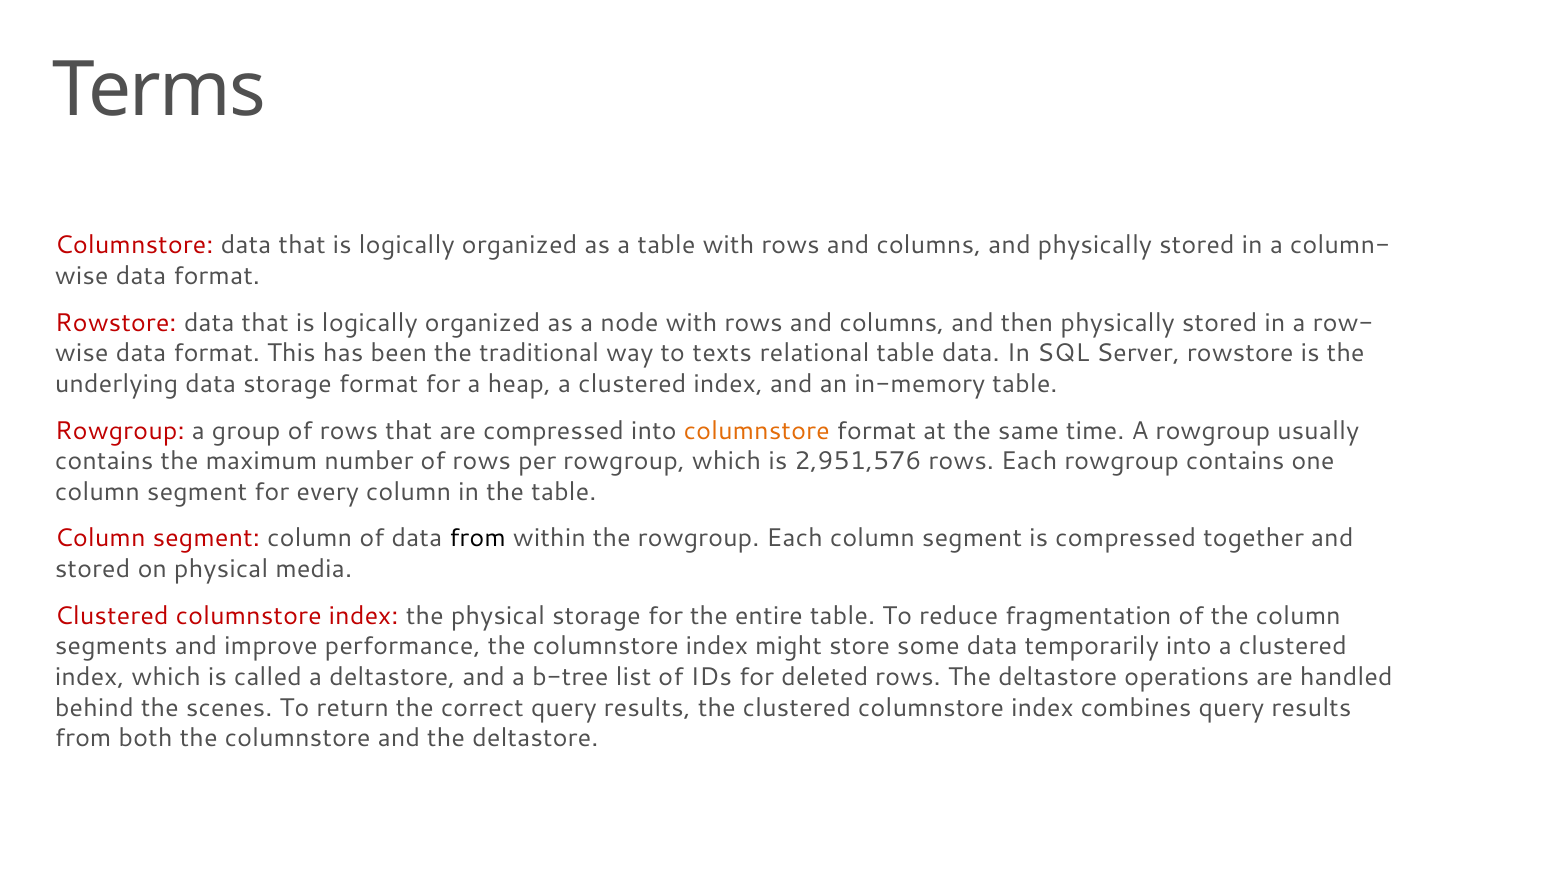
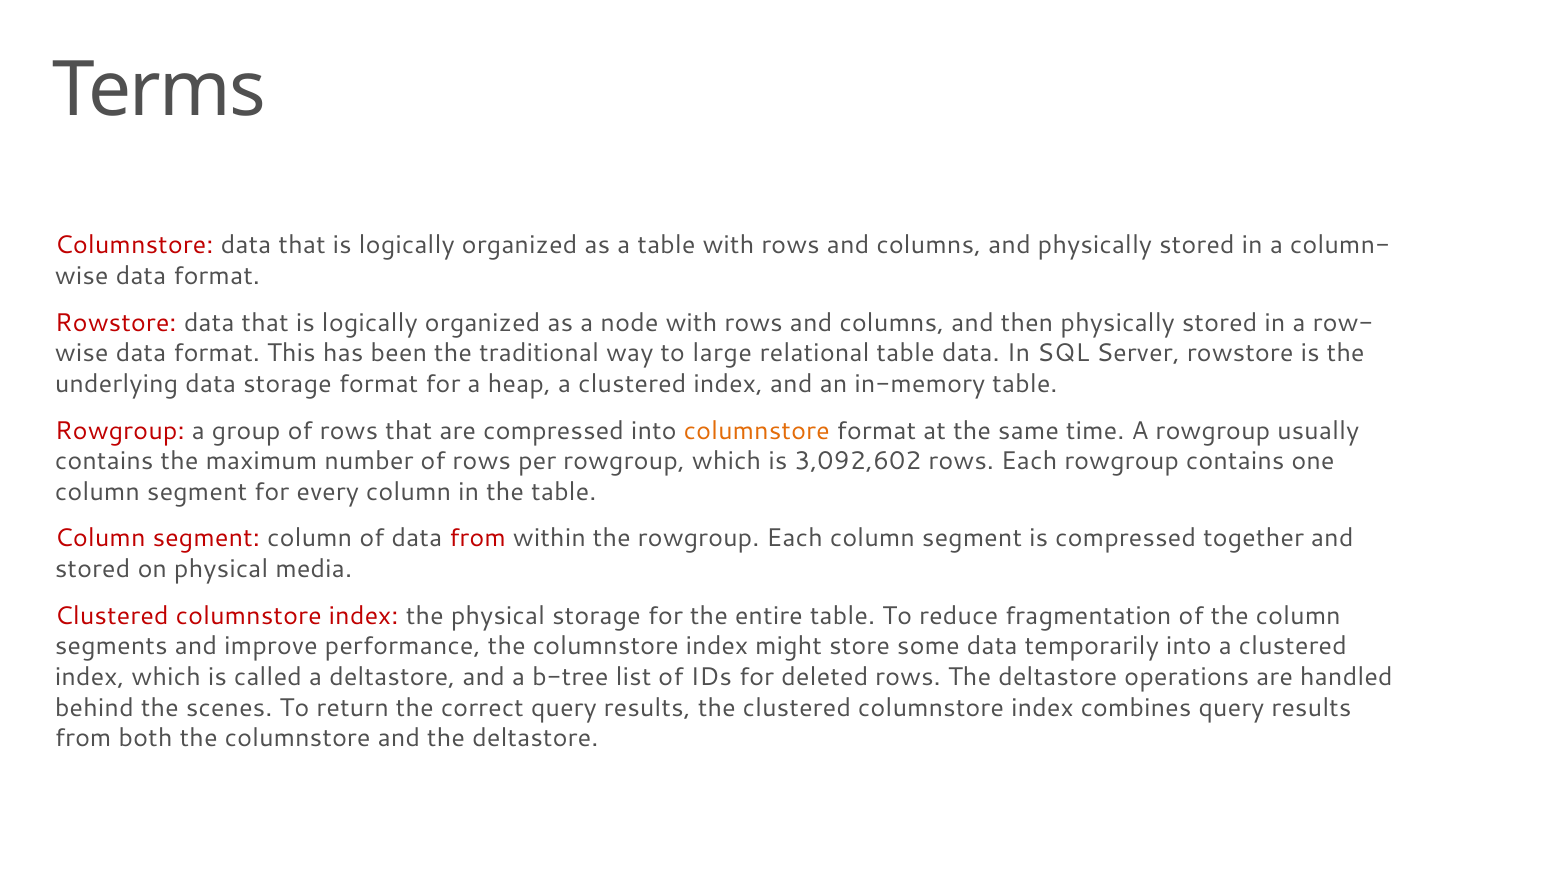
texts: texts -> large
2,951,576: 2,951,576 -> 3,092,602
from at (478, 538) colour: black -> red
